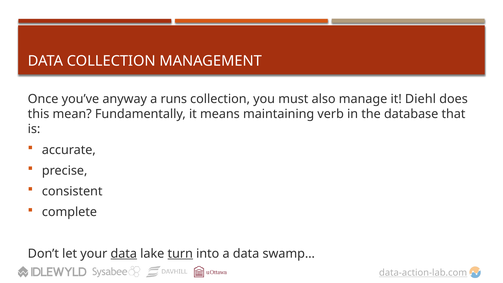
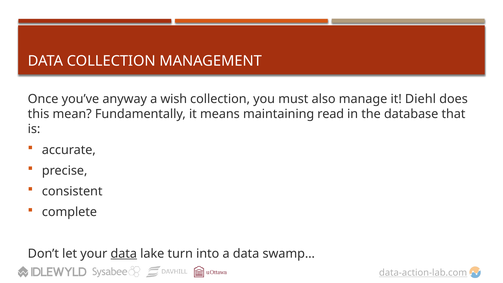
runs: runs -> wish
verb: verb -> read
turn underline: present -> none
